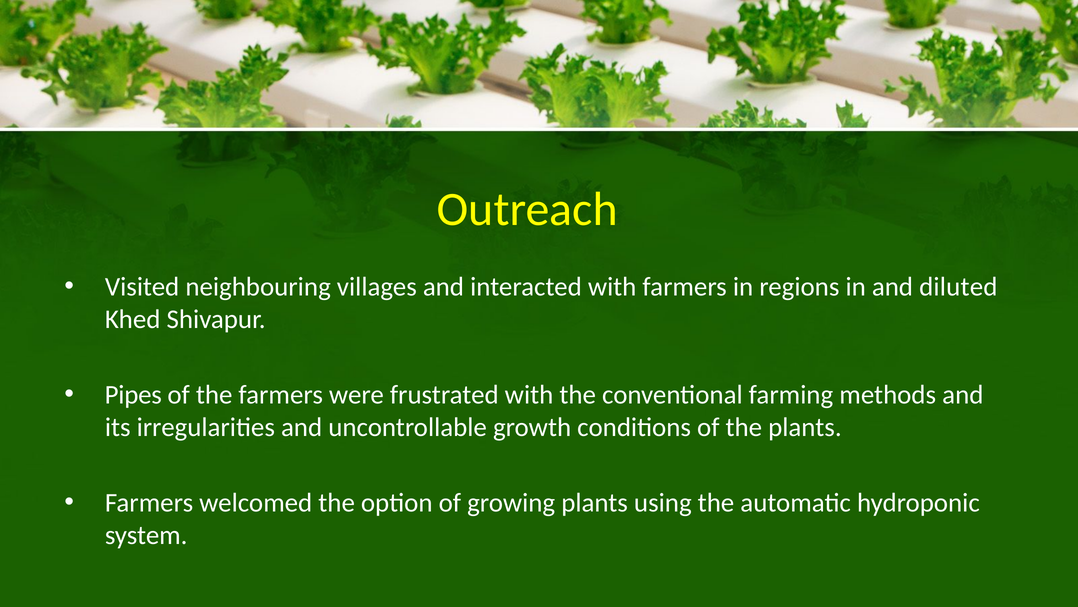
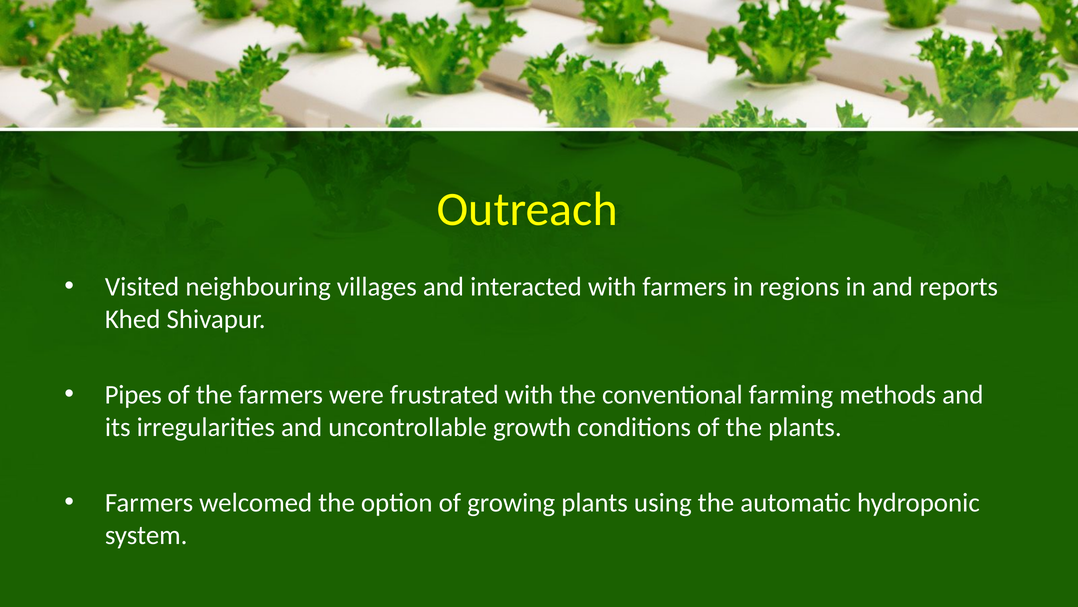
diluted: diluted -> reports
